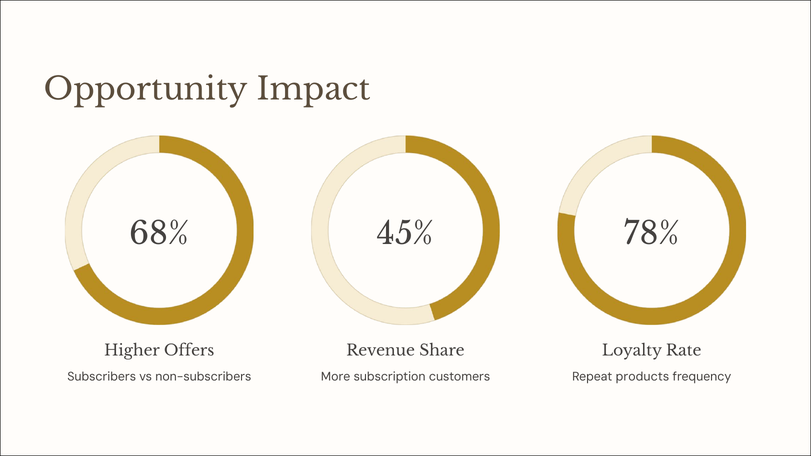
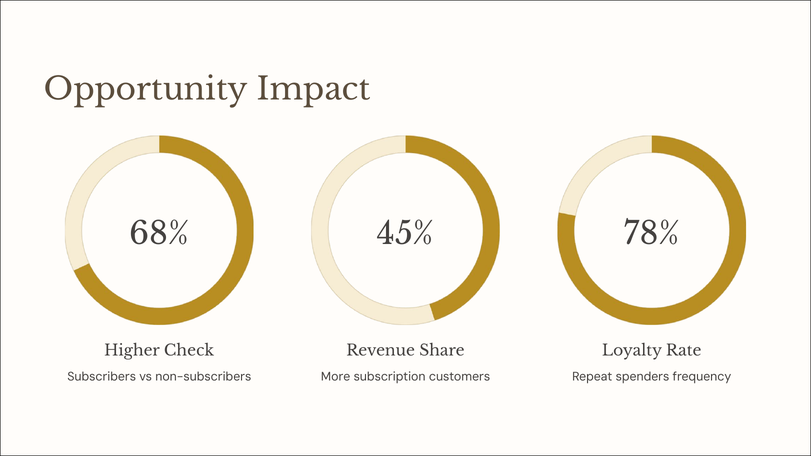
Offers: Offers -> Check
products: products -> spenders
